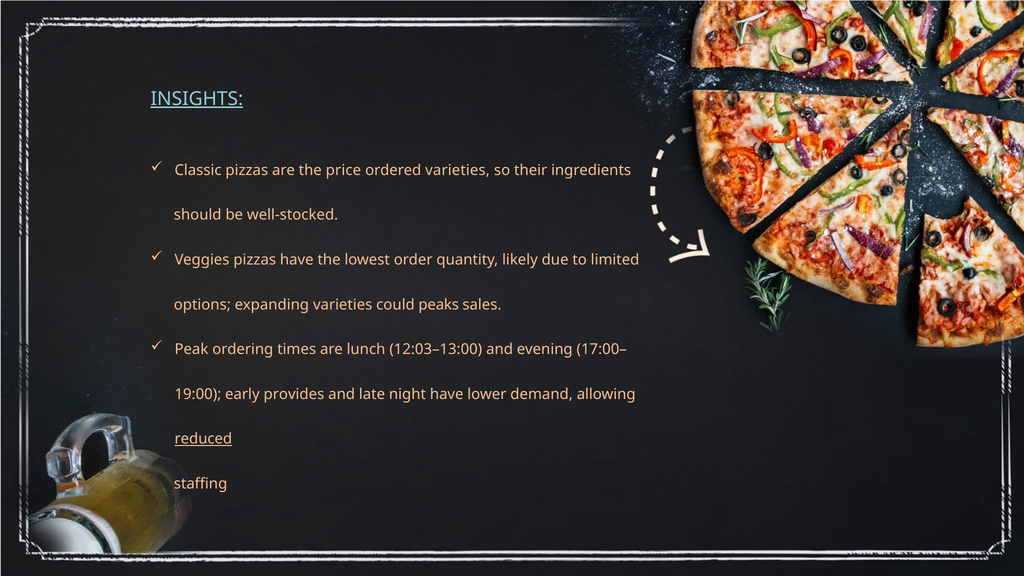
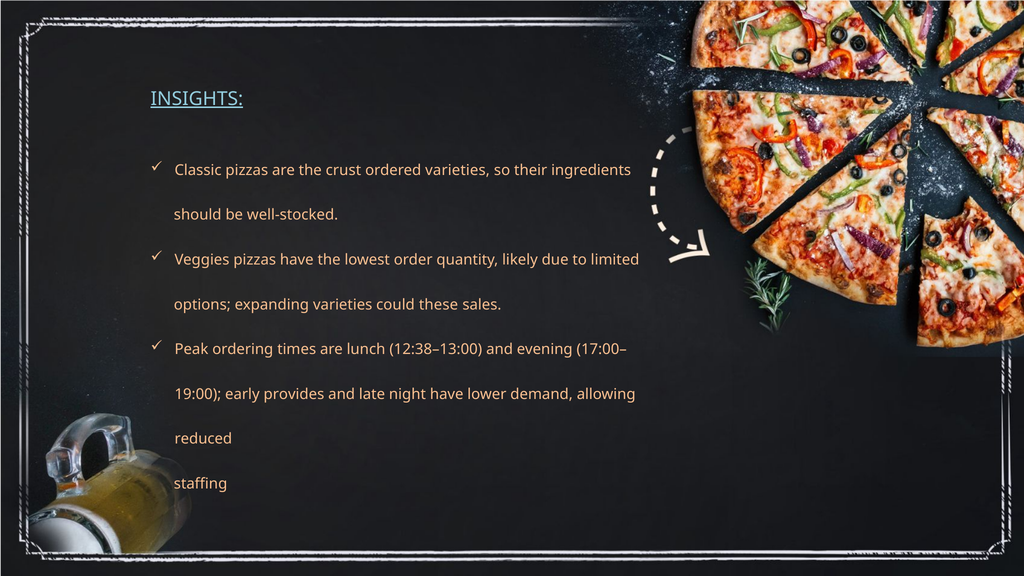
price: price -> crust
peaks: peaks -> these
12:03–13:00: 12:03–13:00 -> 12:38–13:00
reduced underline: present -> none
